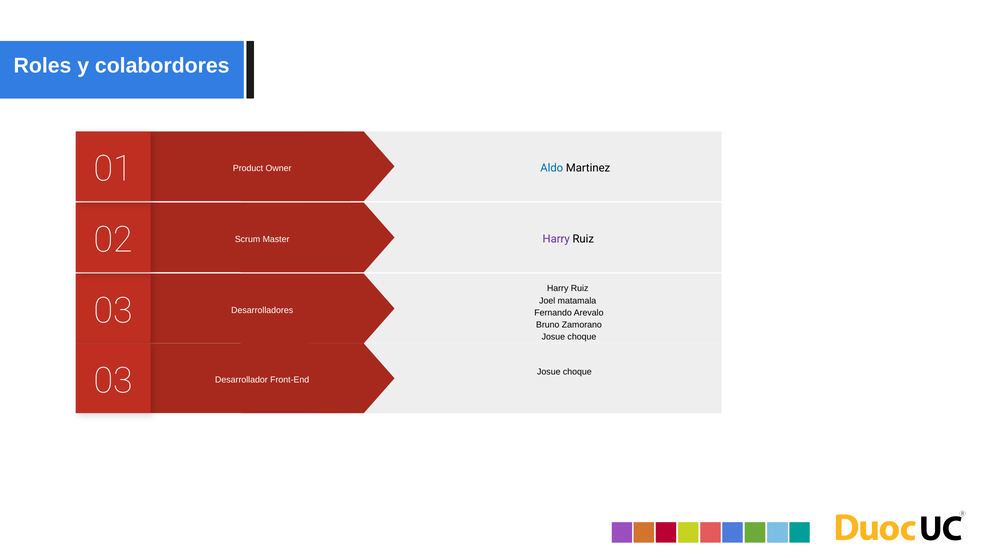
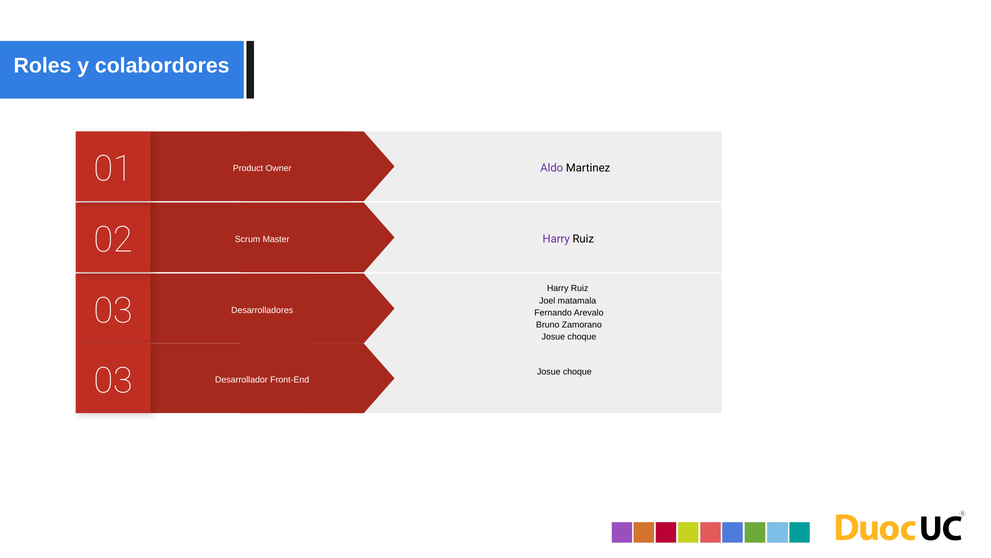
Aldo colour: blue -> purple
